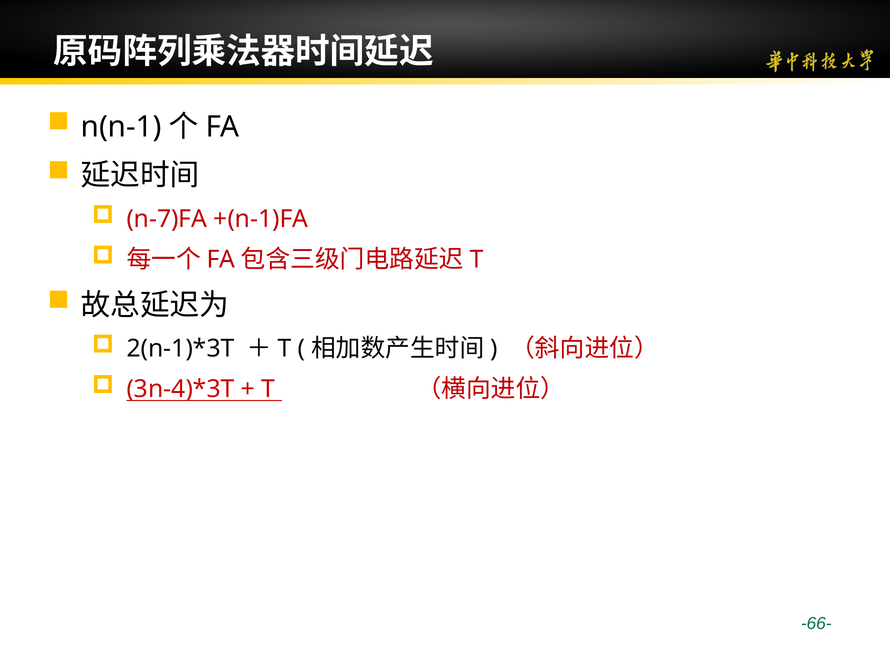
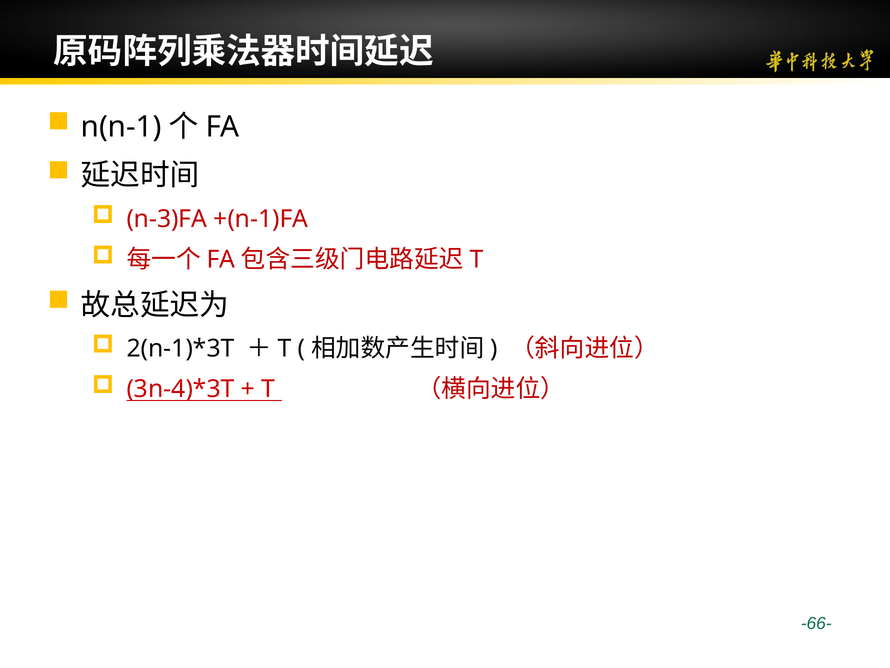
n-7)FA: n-7)FA -> n-3)FA
